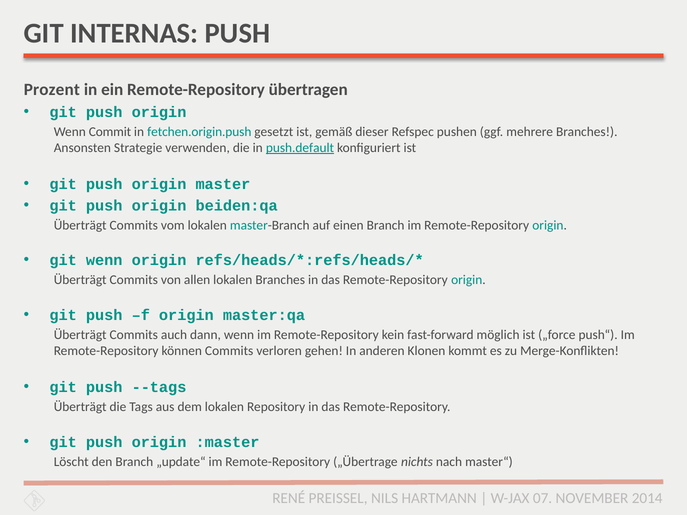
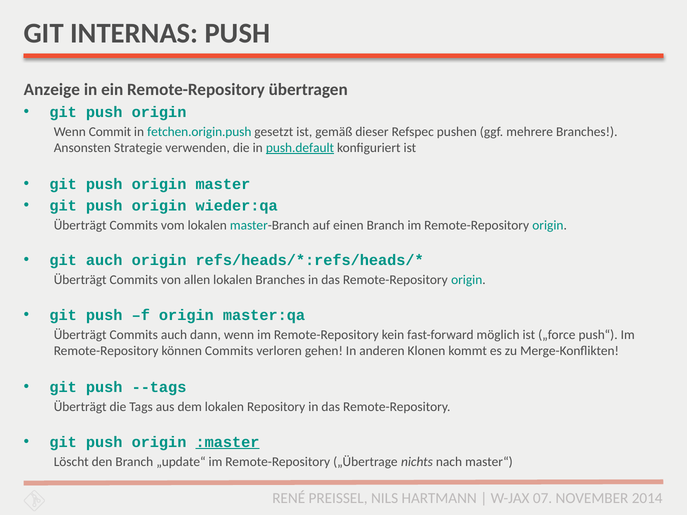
Prozent: Prozent -> Anzeige
beiden:qa: beiden:qa -> wieder:qa
git wenn: wenn -> auch
:master underline: none -> present
